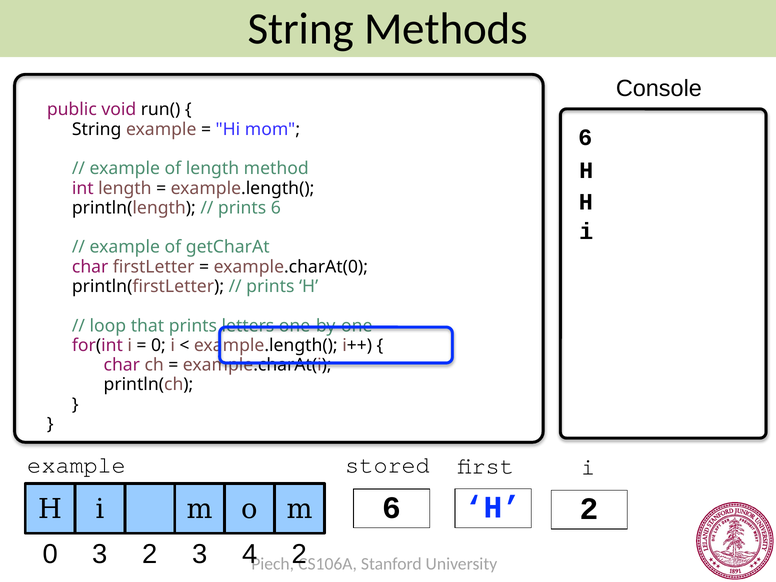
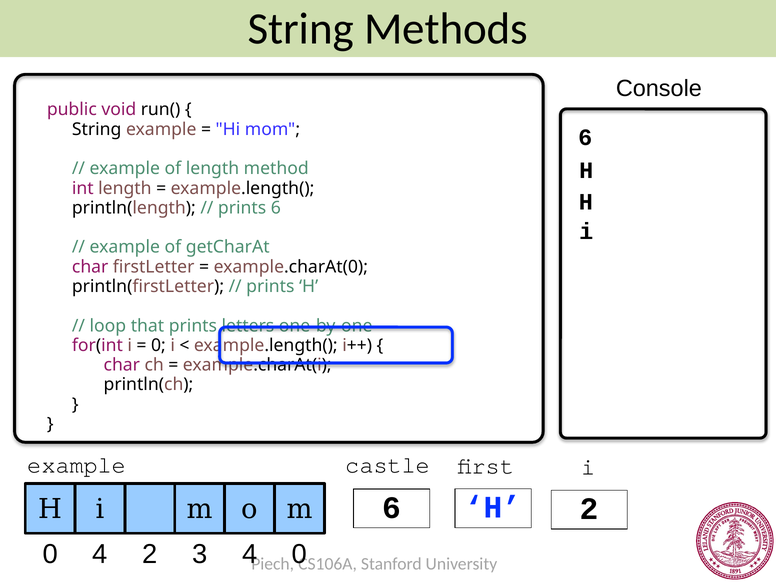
stored: stored -> castle
0 3: 3 -> 4
4 2: 2 -> 0
